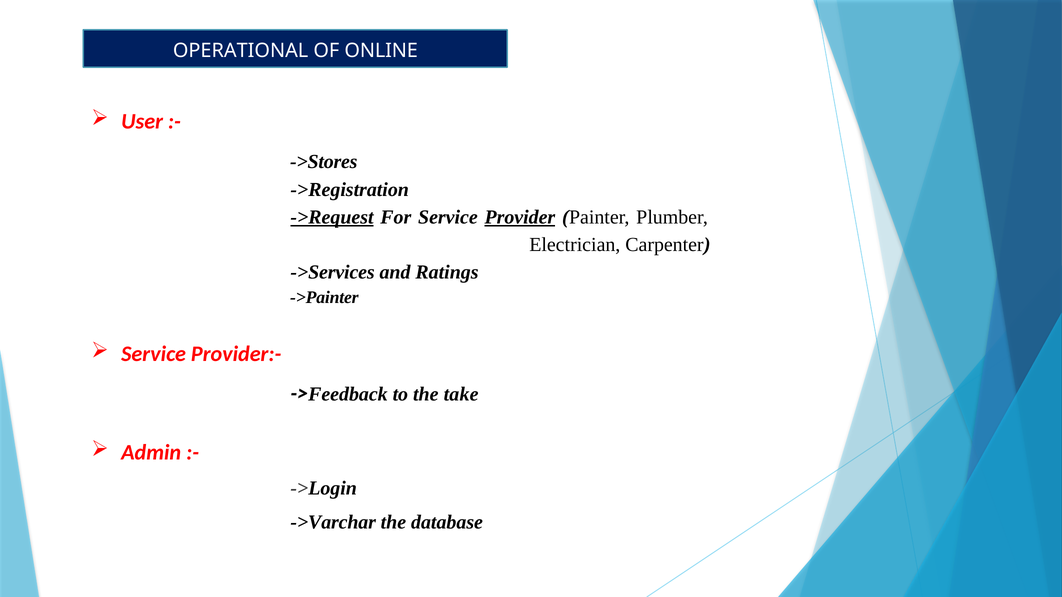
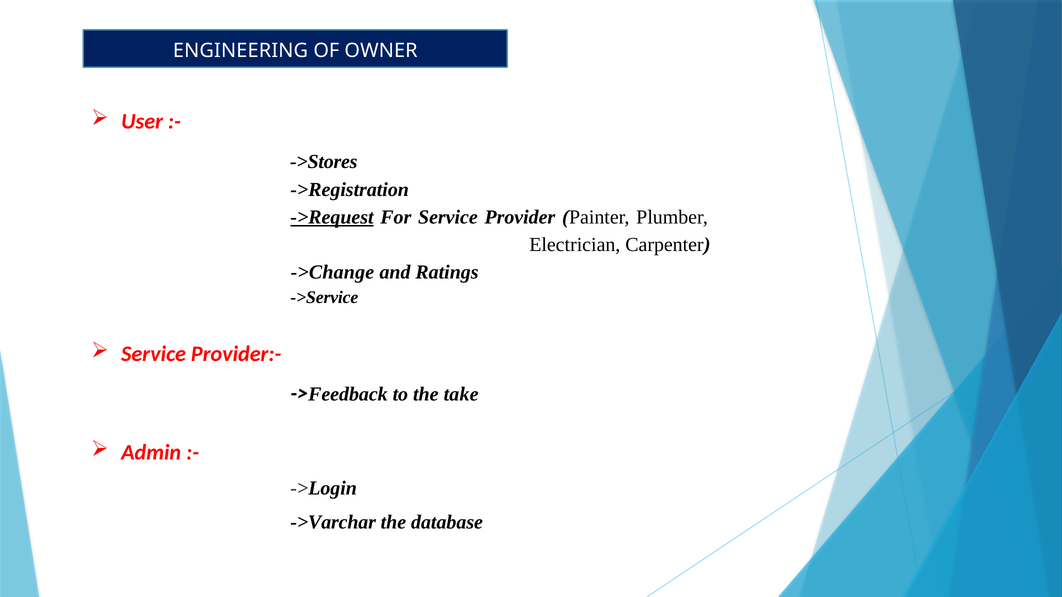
OPERATIONAL: OPERATIONAL -> ENGINEERING
ONLINE: ONLINE -> OWNER
Provider underline: present -> none
->Services: ->Services -> ->Change
->Painter: ->Painter -> ->Service
